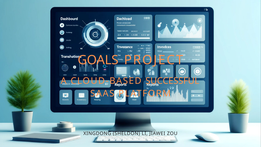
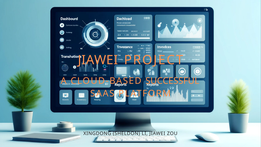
GOALS at (98, 60): GOALS -> JIAWEI
